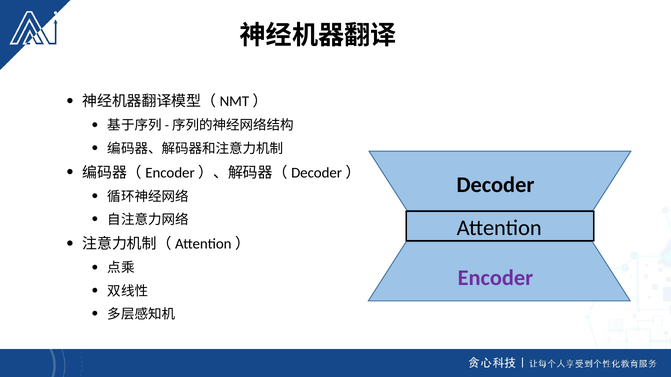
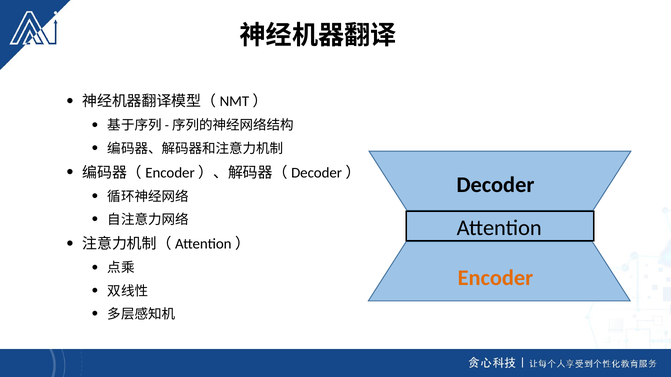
Encoder colour: purple -> orange
